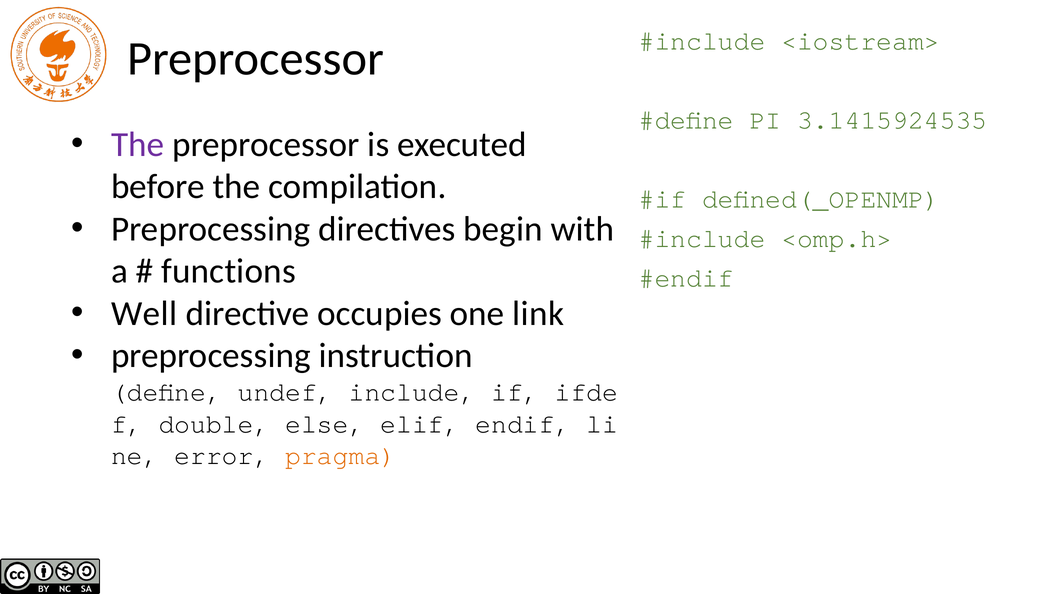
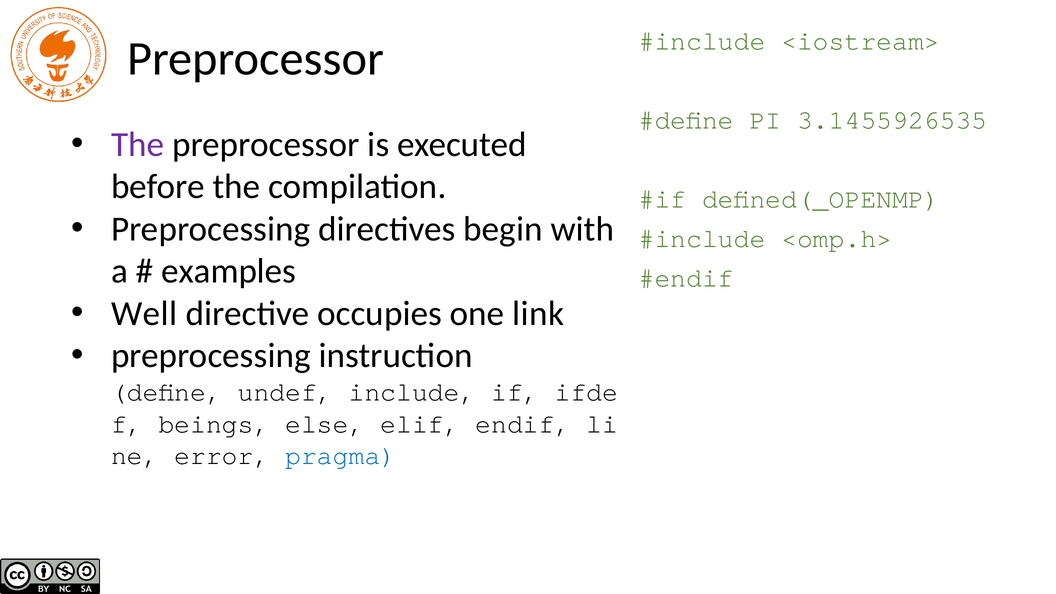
3.1415924535: 3.1415924535 -> 3.1455926535
functions: functions -> examples
double: double -> beings
pragma colour: orange -> blue
